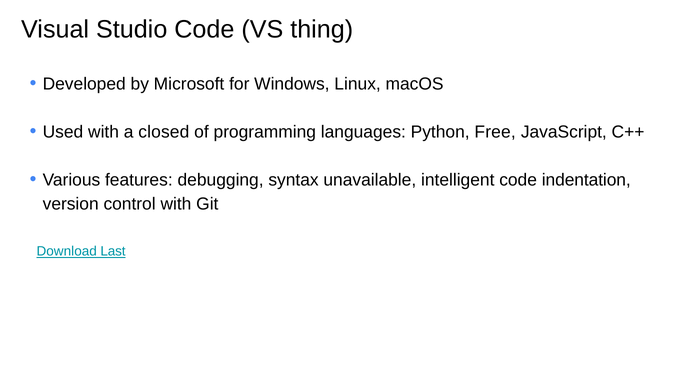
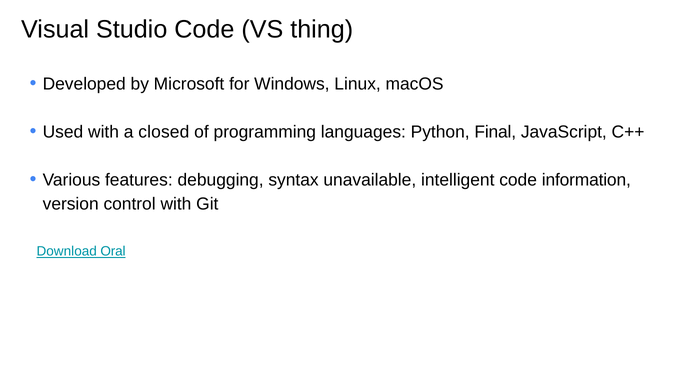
Free: Free -> Final
indentation: indentation -> information
Last: Last -> Oral
